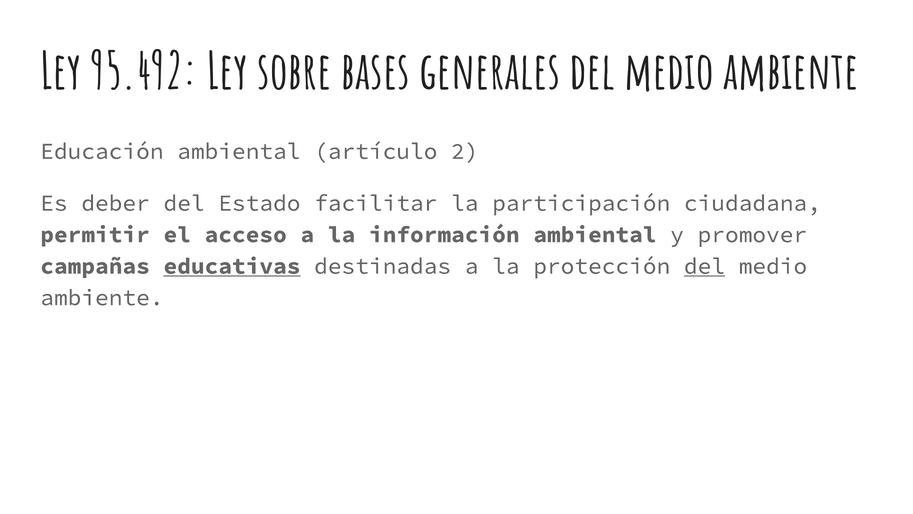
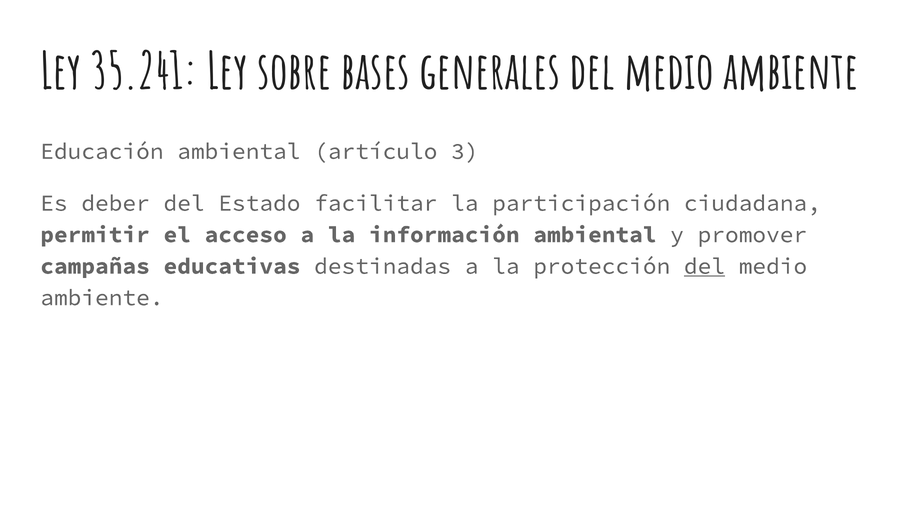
95.492: 95.492 -> 35.241
2: 2 -> 3
educativas underline: present -> none
